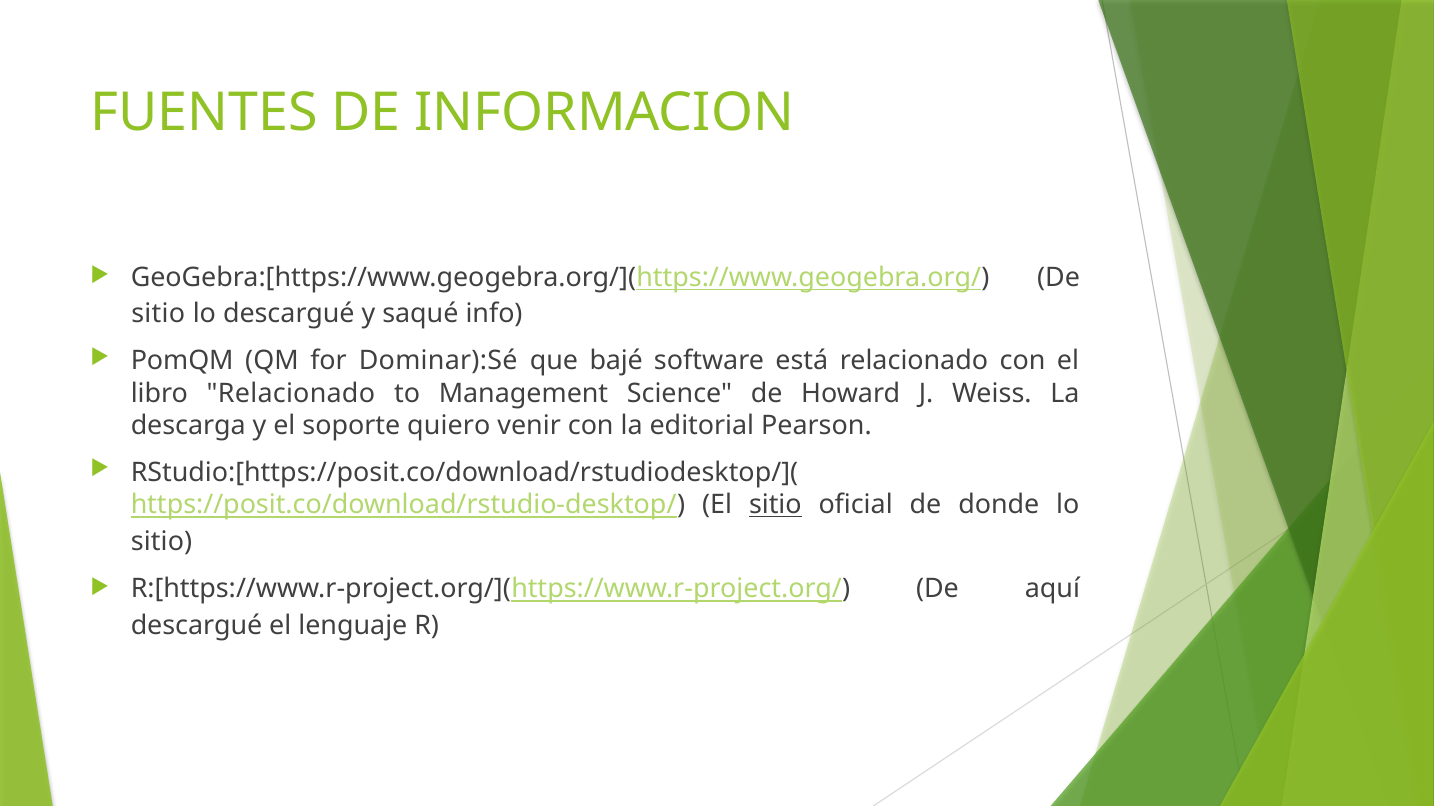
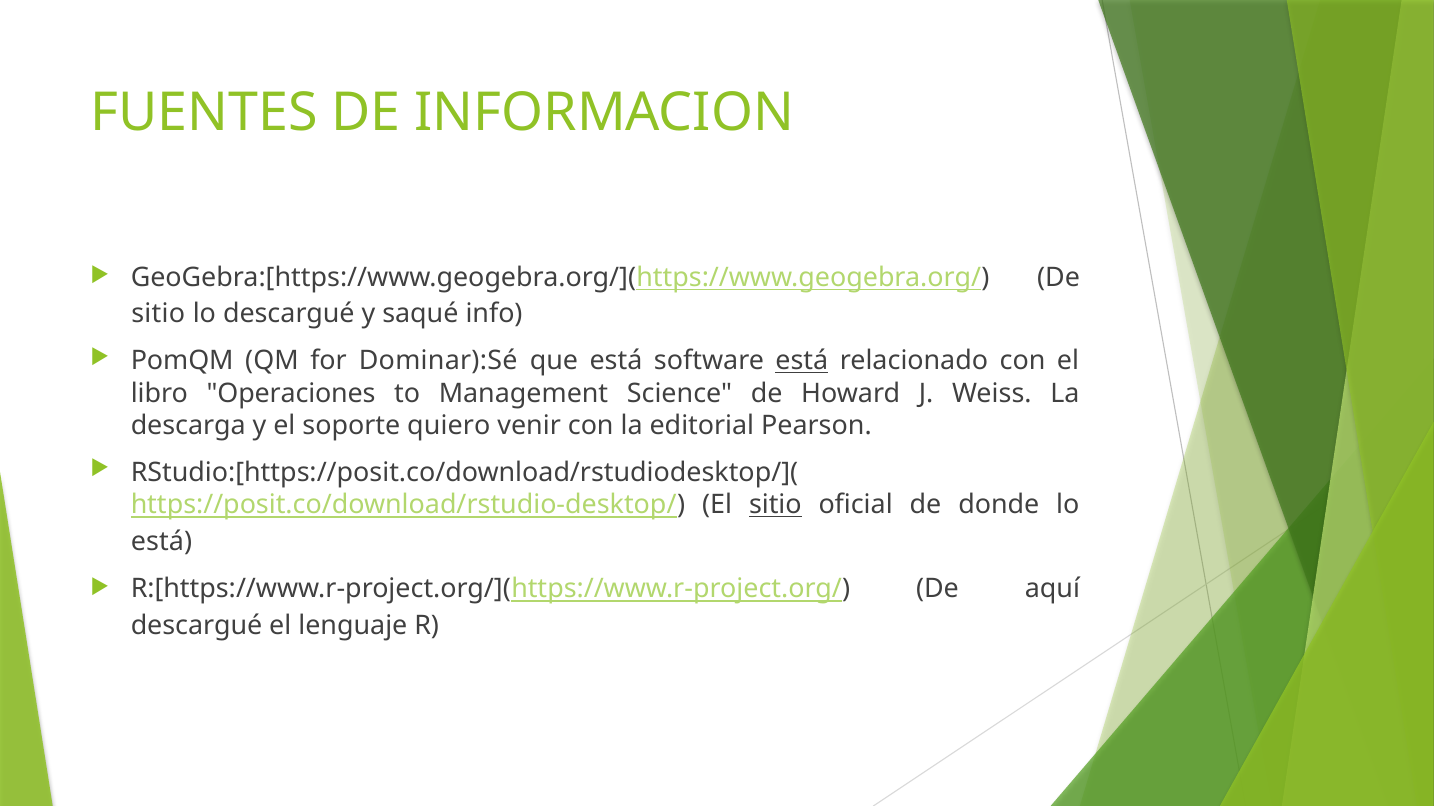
que bajé: bajé -> está
está at (802, 361) underline: none -> present
libro Relacionado: Relacionado -> Operaciones
sitio at (162, 542): sitio -> está
